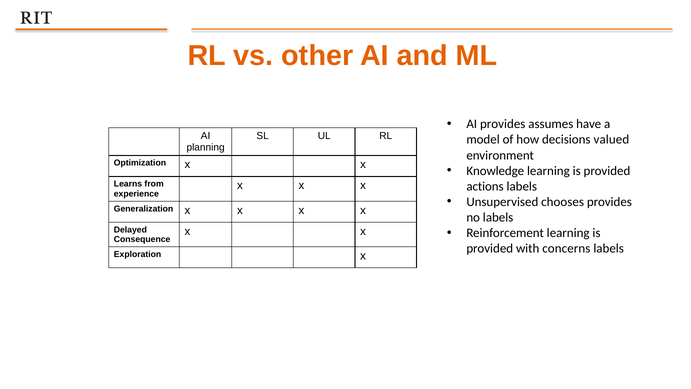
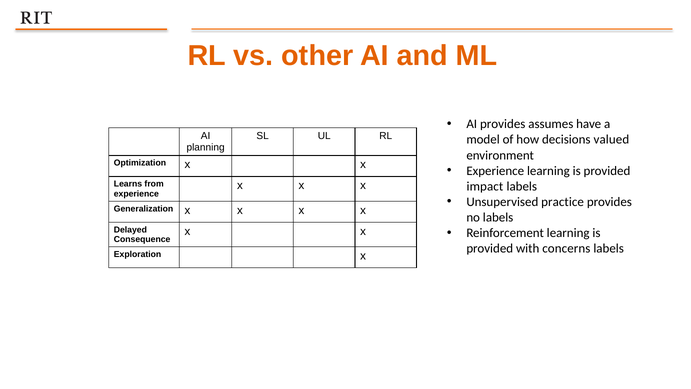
Knowledge at (495, 171): Knowledge -> Experience
actions: actions -> impact
chooses: chooses -> practice
